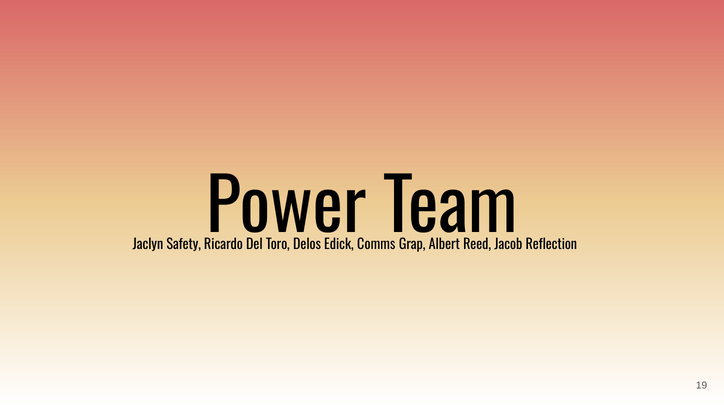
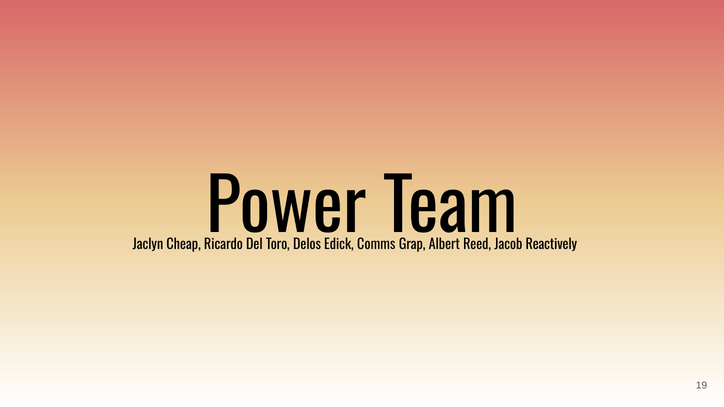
Safety: Safety -> Cheap
Reflection: Reflection -> Reactively
